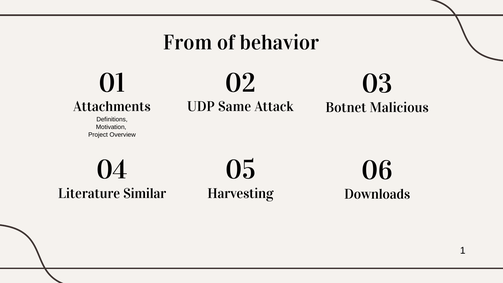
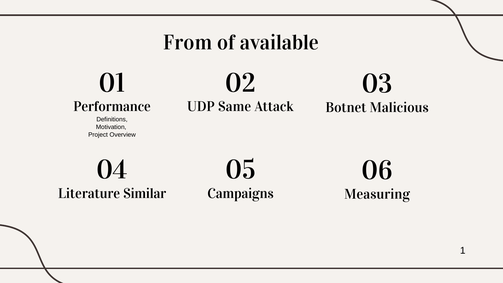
behavior: behavior -> available
Attachments: Attachments -> Performance
Harvesting: Harvesting -> Campaigns
Downloads: Downloads -> Measuring
